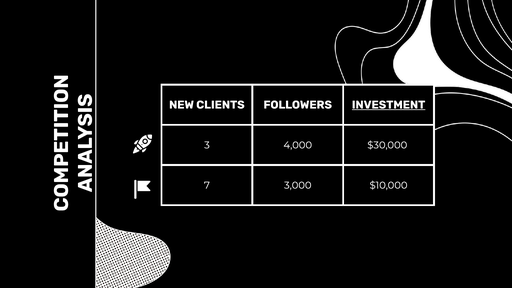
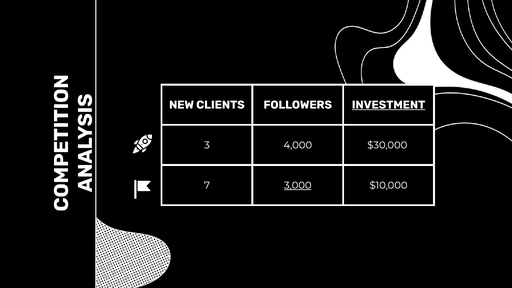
3,000 underline: none -> present
